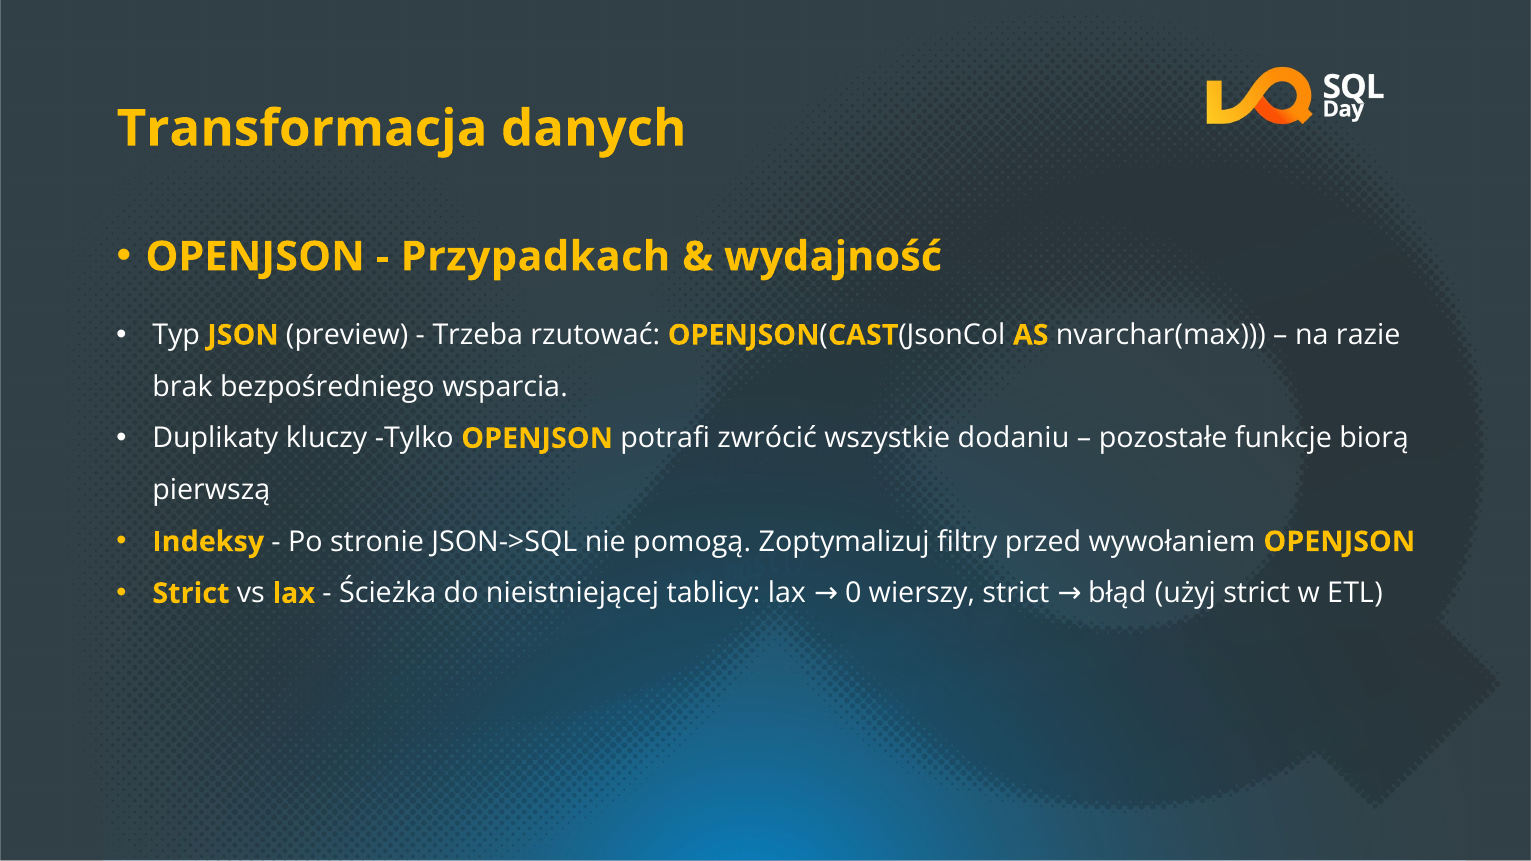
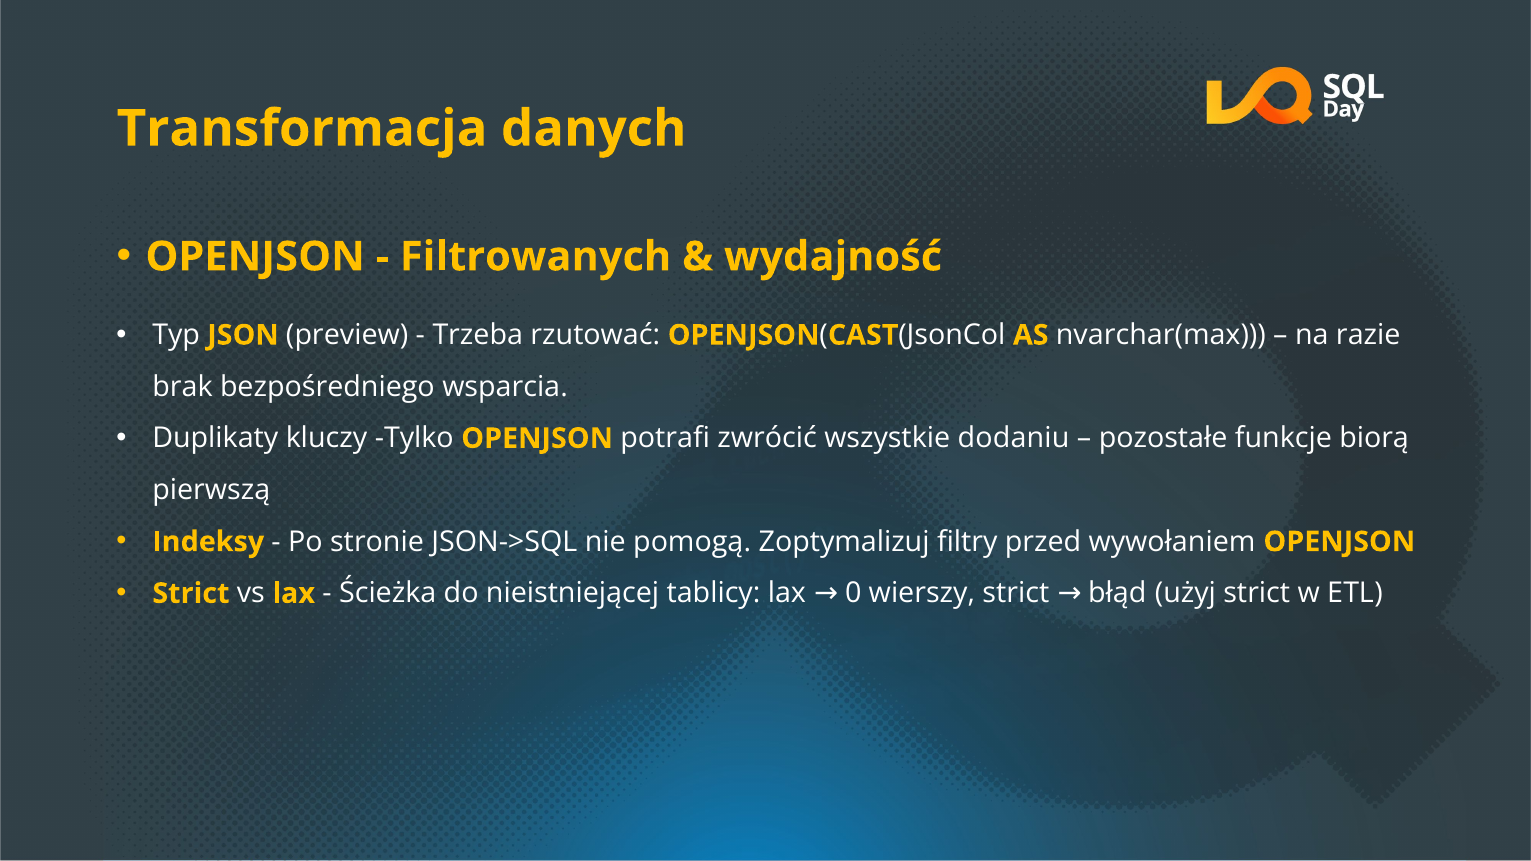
Przypadkach: Przypadkach -> Filtrowanych
